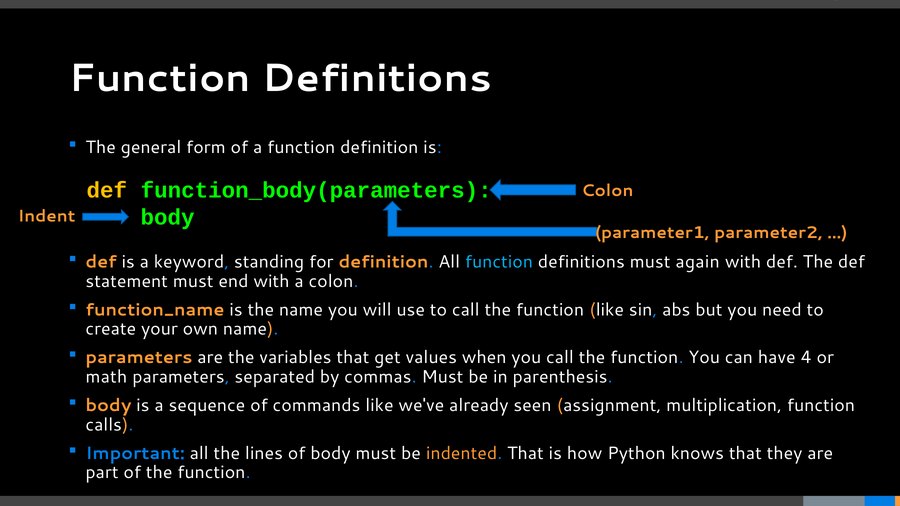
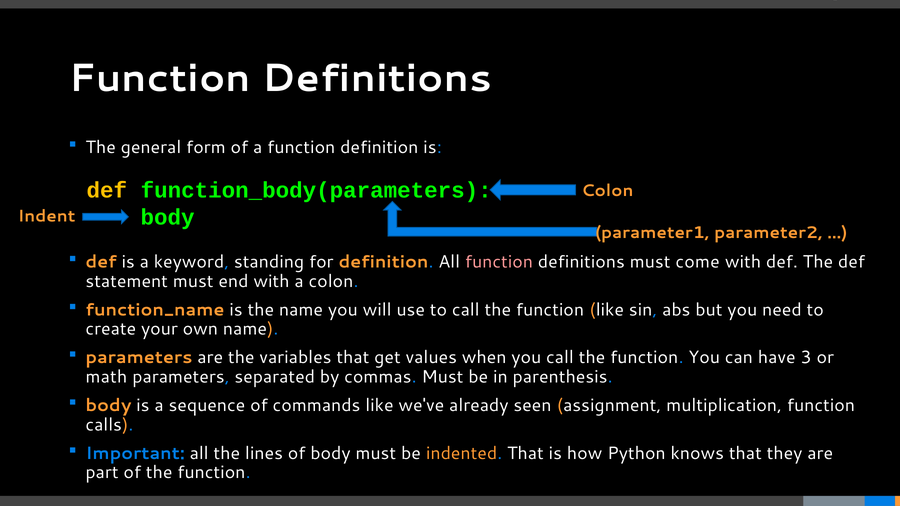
function at (499, 262) colour: light blue -> pink
again: again -> come
4: 4 -> 3
